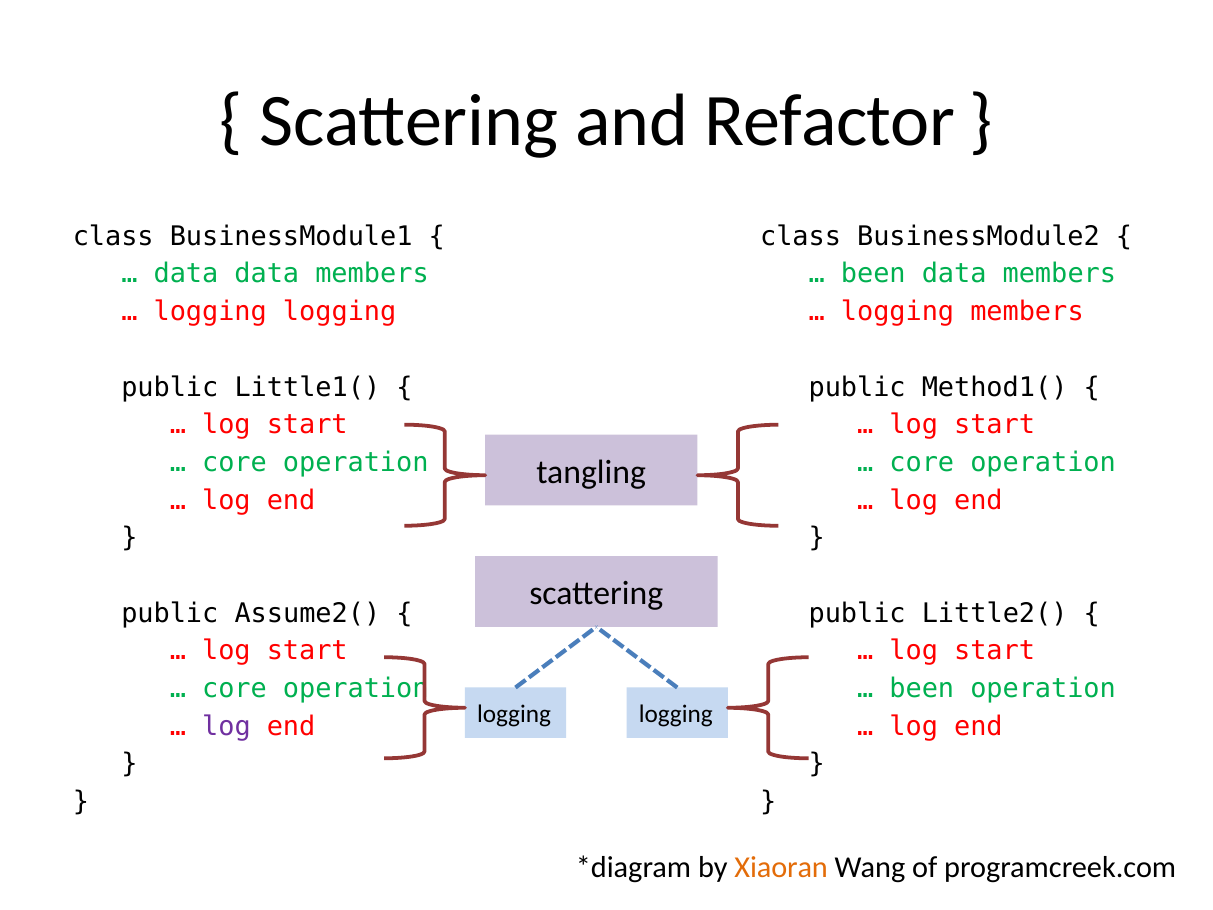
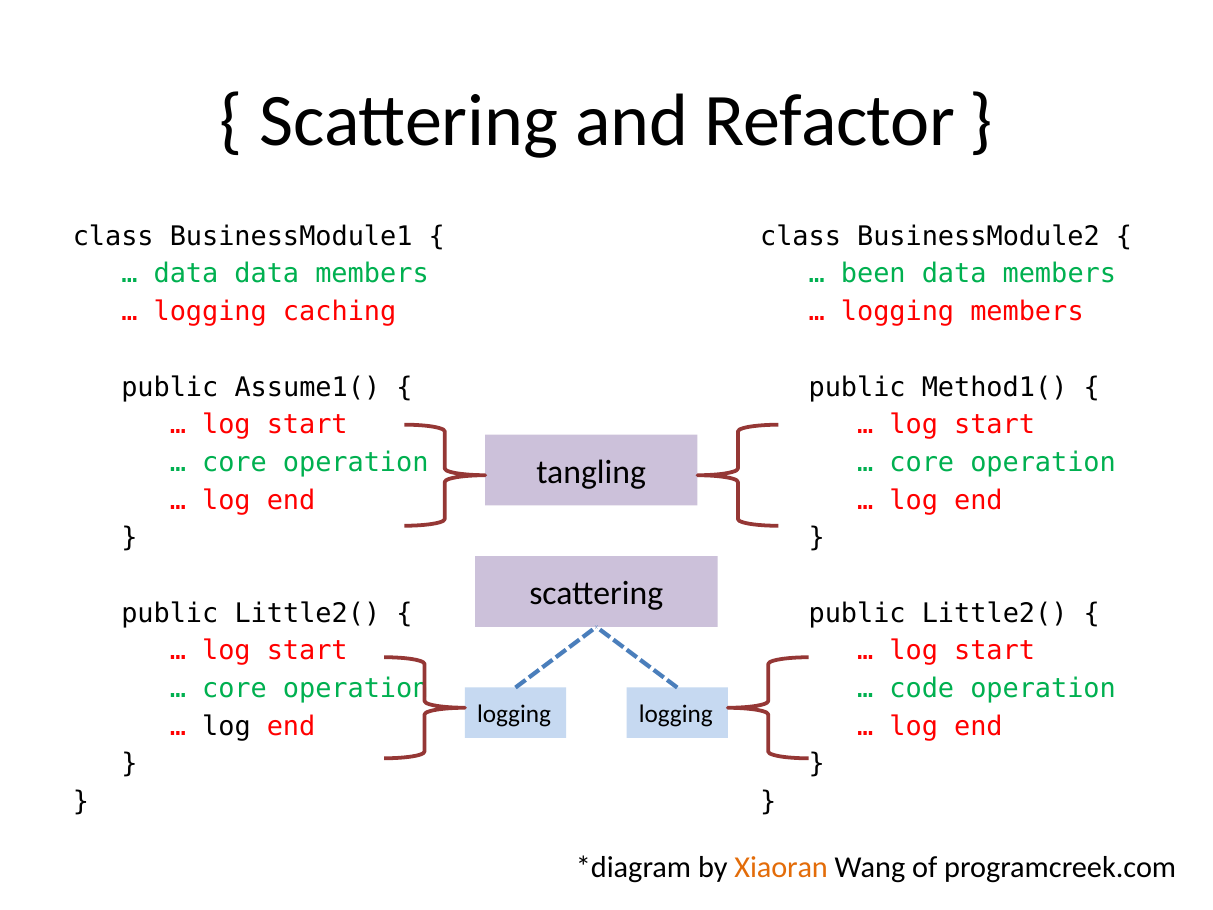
logging at (340, 312): logging -> caching
Little1(: Little1( -> Assume1(
Assume2( at (307, 613): Assume2( -> Little2(
been at (922, 688): been -> code
log at (226, 726) colour: purple -> black
